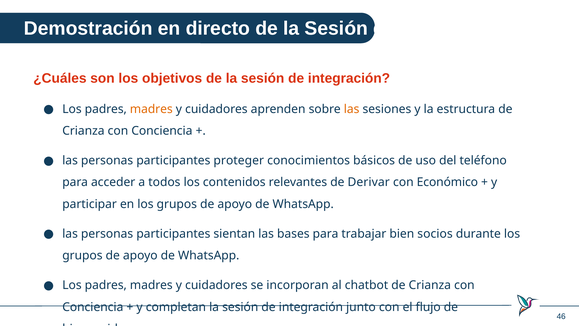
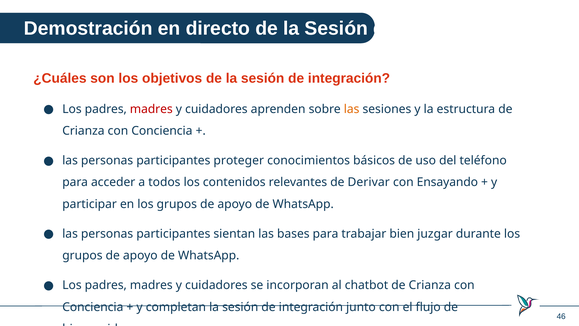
madres at (151, 109) colour: orange -> red
Económico: Económico -> Ensayando
socios: socios -> juzgar
